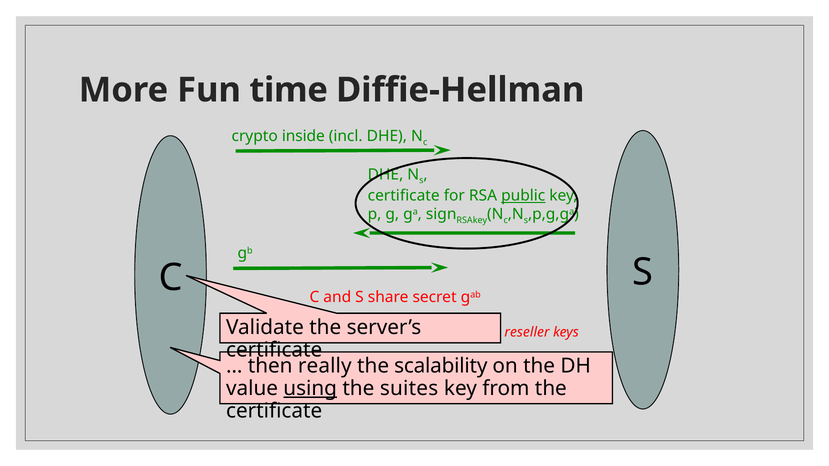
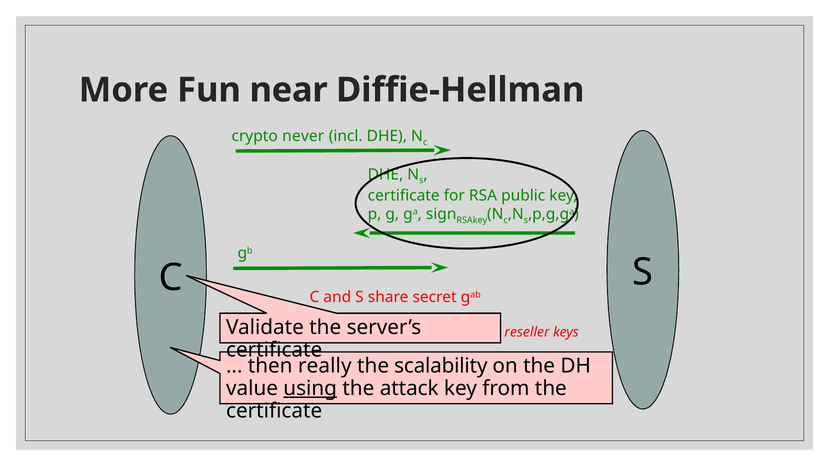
time: time -> near
inside: inside -> never
public underline: present -> none
suites: suites -> attack
